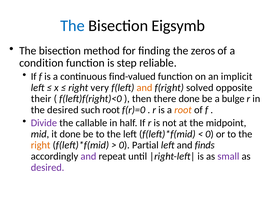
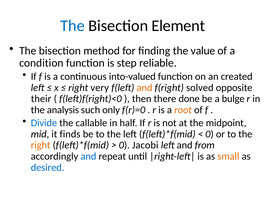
Eigsymb: Eigsymb -> Element
zeros: zeros -> value
find-valued: find-valued -> into-valued
implicit: implicit -> created
the desired: desired -> analysis
such root: root -> only
Divide colour: purple -> blue
it done: done -> finds
Partial: Partial -> Jacobi
finds: finds -> from
and at (88, 156) colour: purple -> blue
small colour: purple -> orange
desired at (48, 167) colour: purple -> blue
